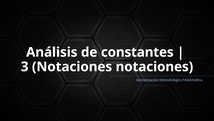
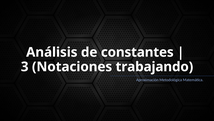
Notaciones notaciones: notaciones -> trabajando
